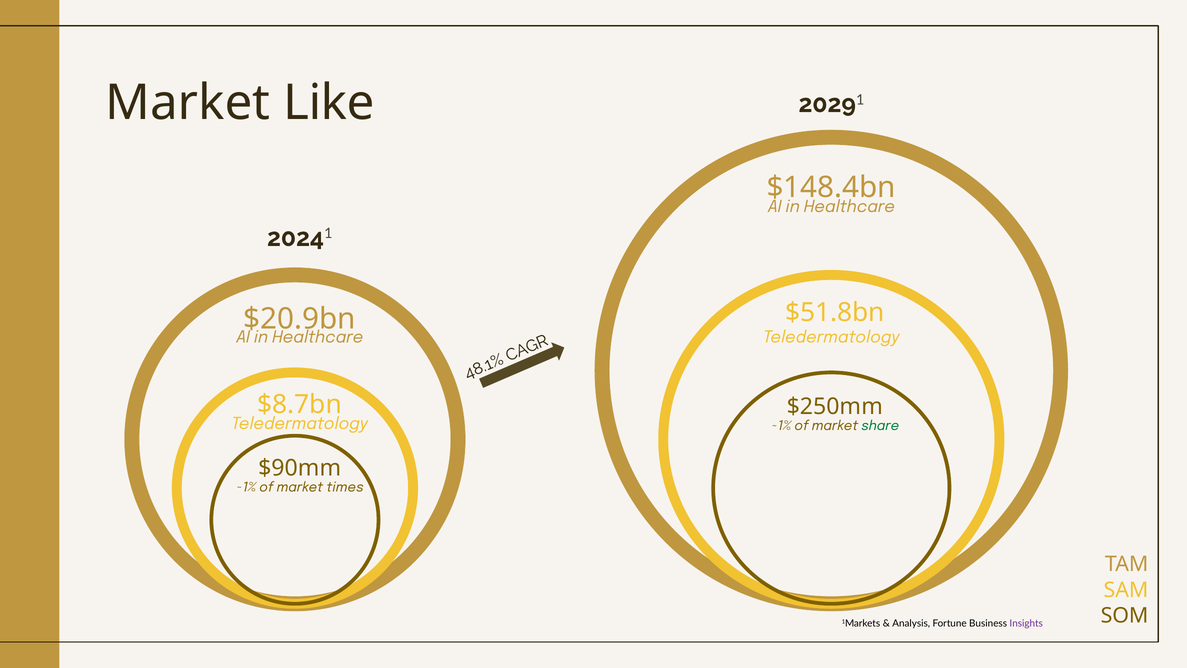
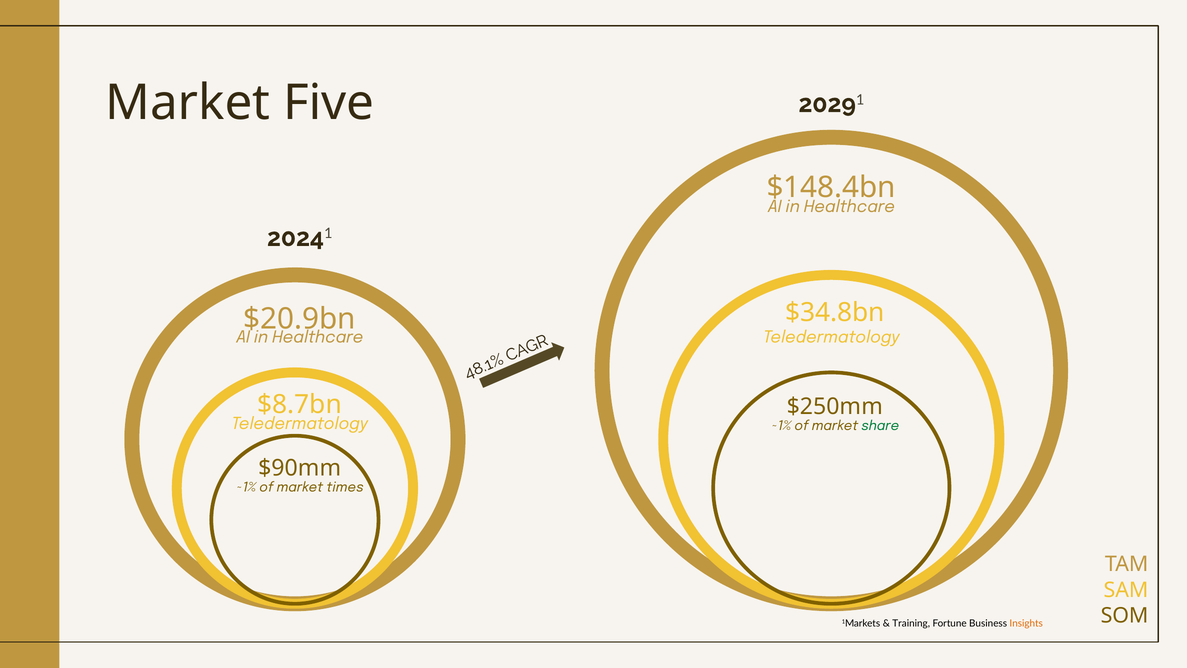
Like: Like -> Five
$51.8bn: $51.8bn -> $34.8bn
Analysis: Analysis -> Training
Insights colour: purple -> orange
